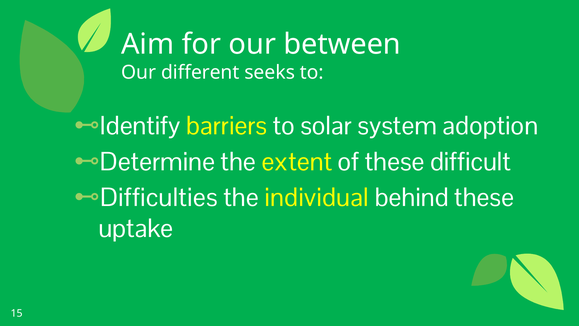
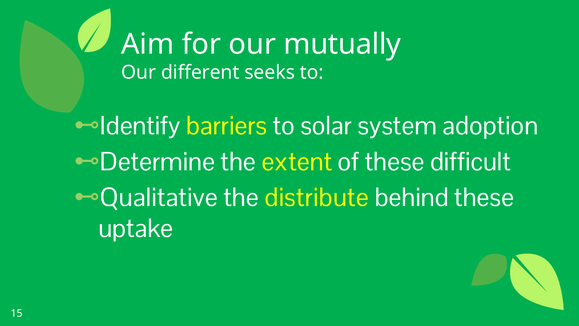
between: between -> mutually
Difficulties: Difficulties -> Qualitative
individual: individual -> distribute
